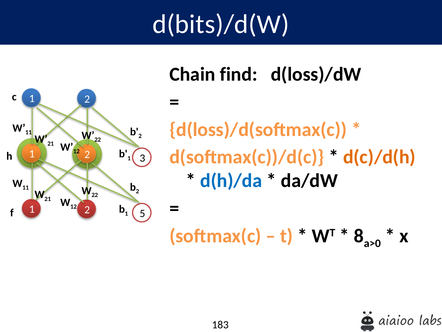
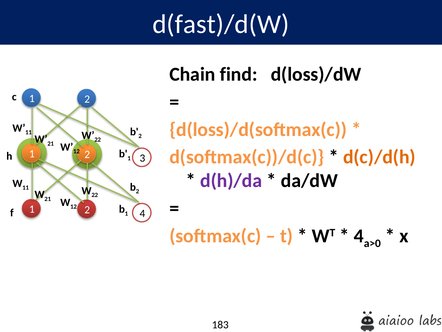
d(bits)/d(W: d(bits)/d(W -> d(fast)/d(W
d(h)/da colour: blue -> purple
2 5: 5 -> 4
8 at (359, 236): 8 -> 4
